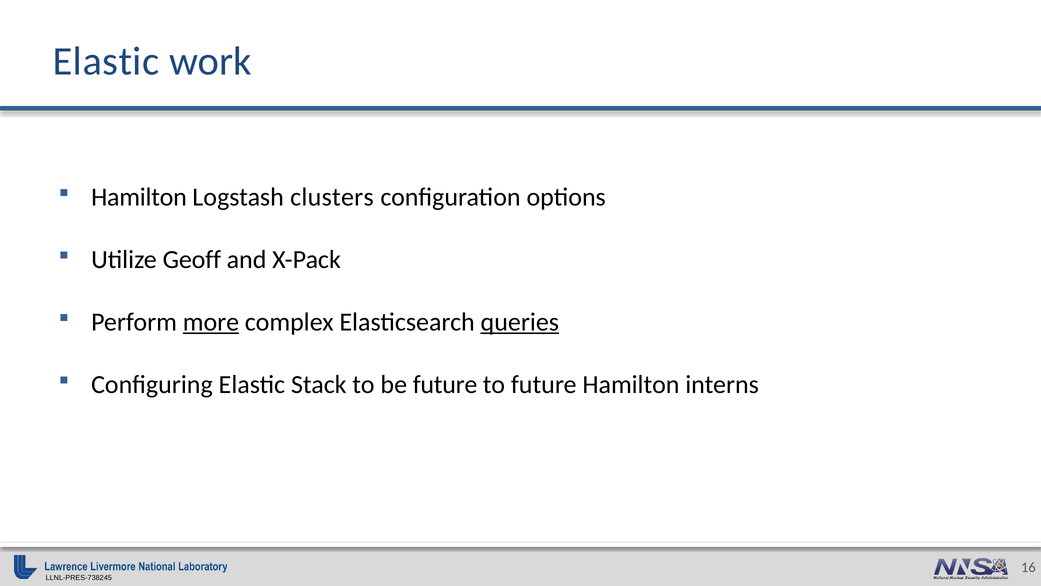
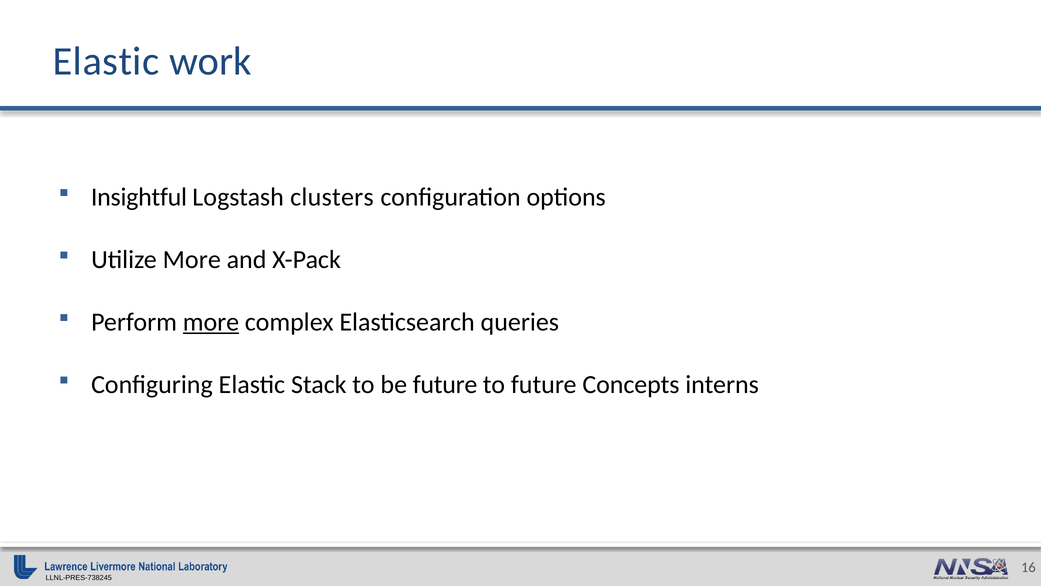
Hamilton at (139, 197): Hamilton -> Insightful
Utilize Geoff: Geoff -> More
queries underline: present -> none
future Hamilton: Hamilton -> Concepts
